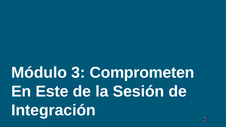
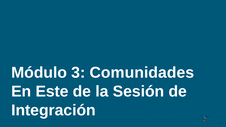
Comprometen: Comprometen -> Comunidades
